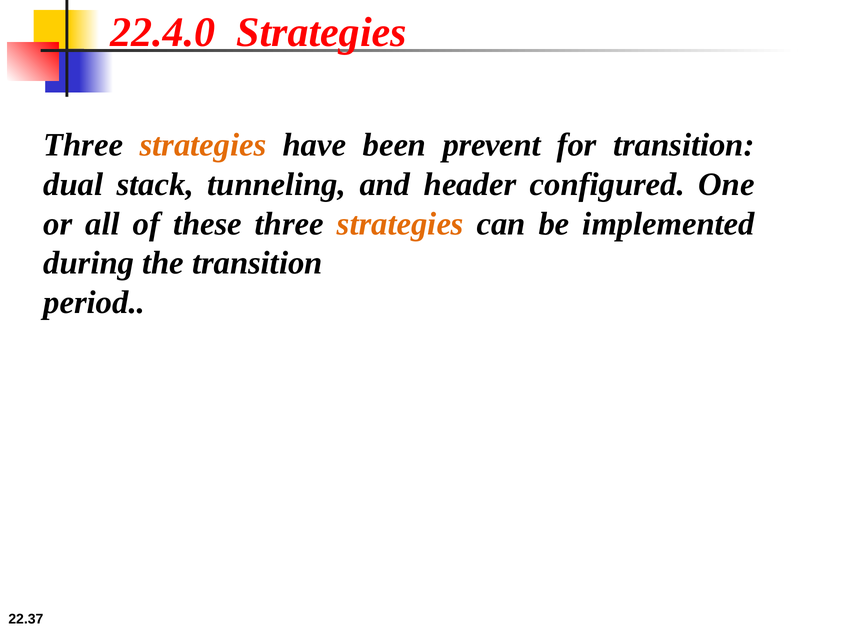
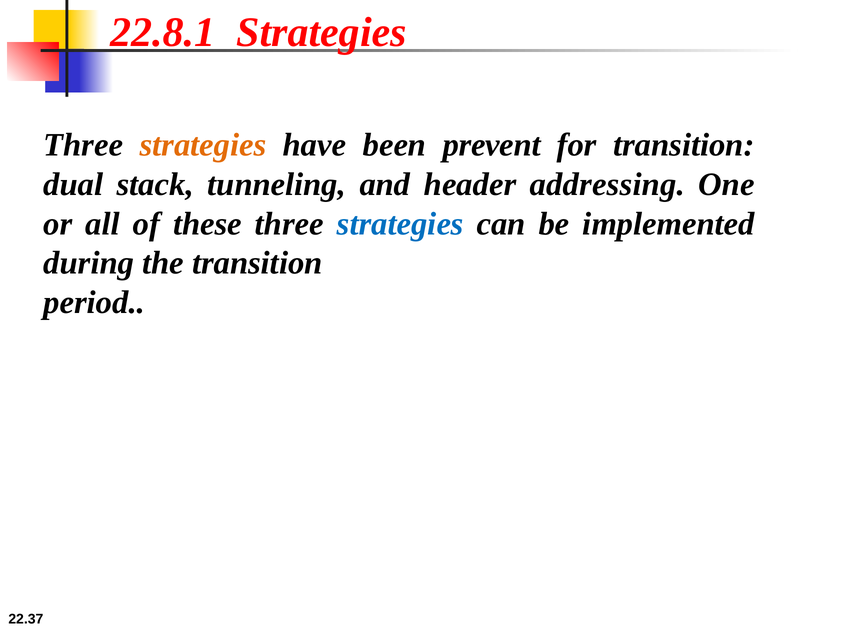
22.4.0: 22.4.0 -> 22.8.1
configured: configured -> addressing
strategies at (400, 224) colour: orange -> blue
